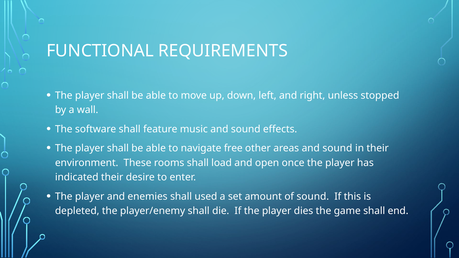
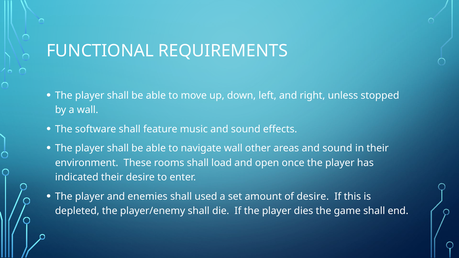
navigate free: free -> wall
of sound: sound -> desire
